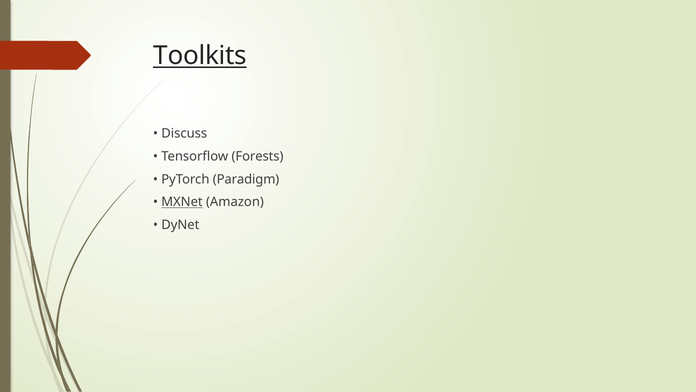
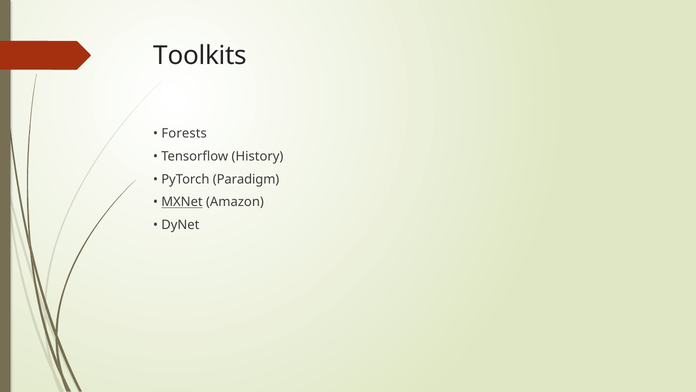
Toolkits underline: present -> none
Discuss: Discuss -> Forests
Forests: Forests -> History
